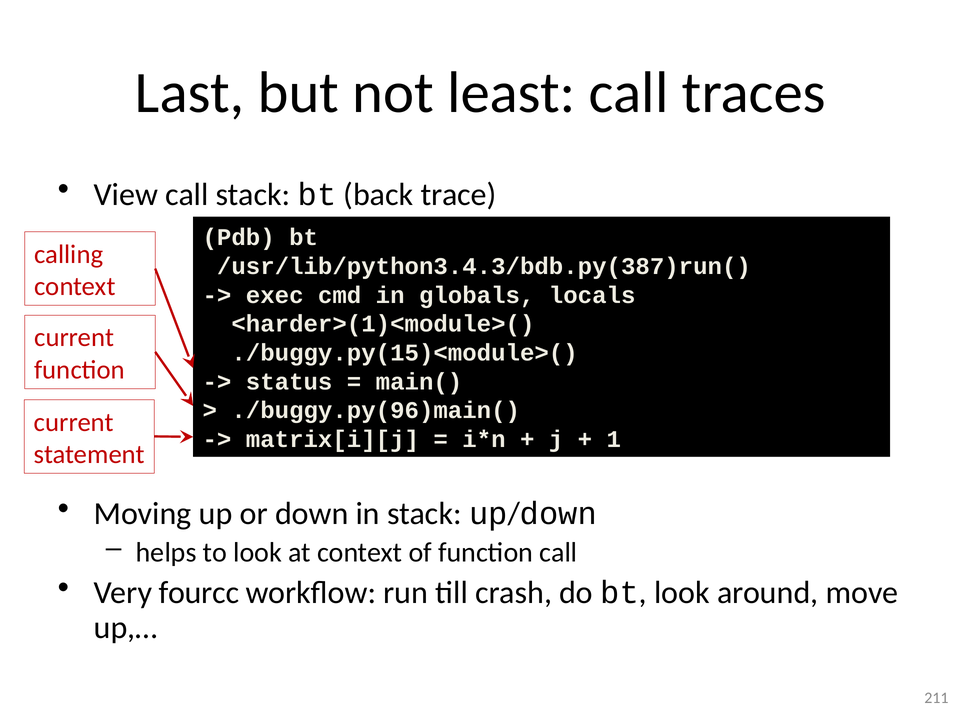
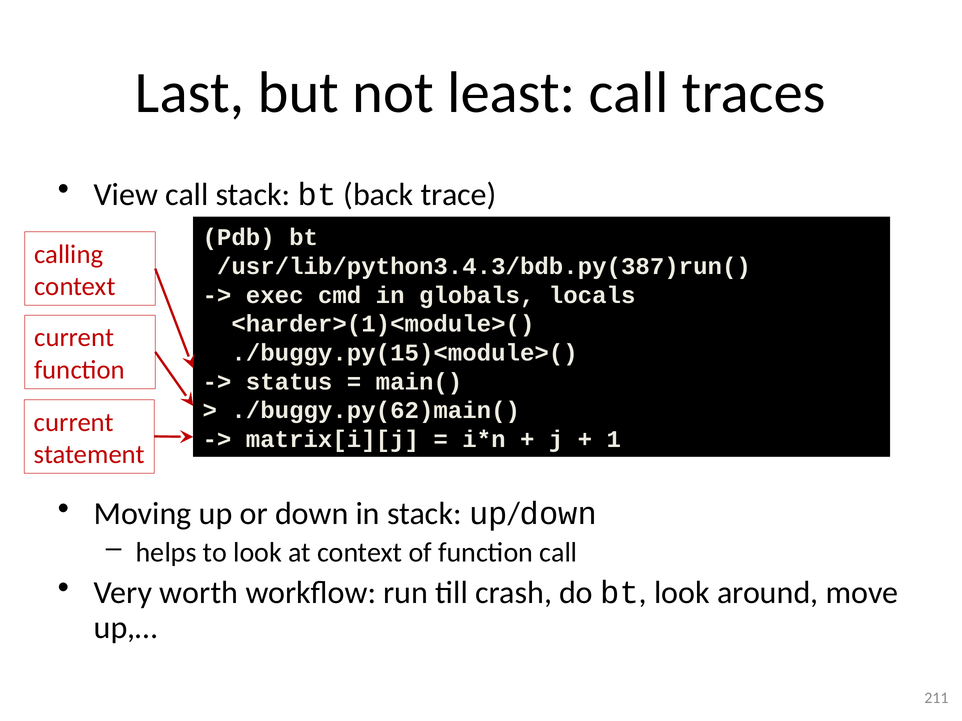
./buggy.py(96)main(: ./buggy.py(96)main( -> ./buggy.py(62)main(
fourcc: fourcc -> worth
